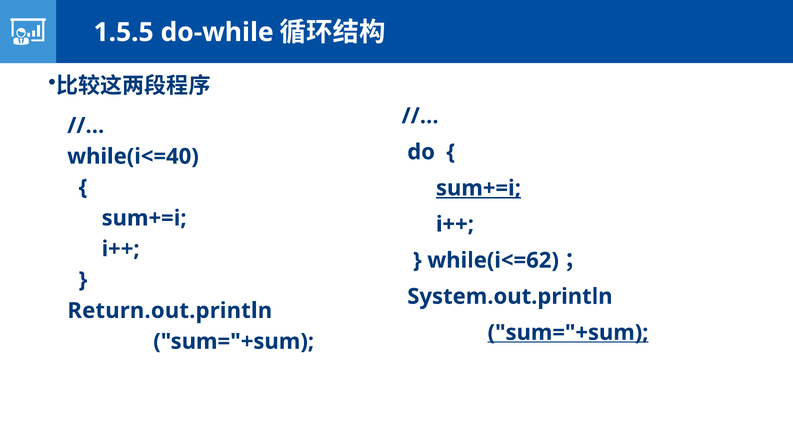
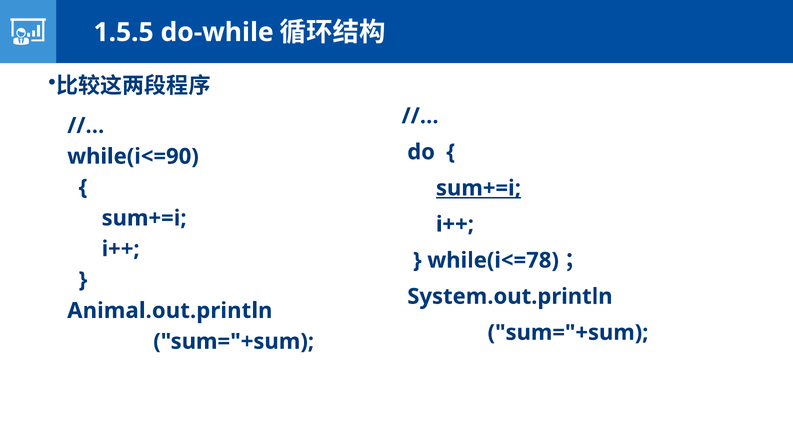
while(i<=40: while(i<=40 -> while(i<=90
while(i<=62: while(i<=62 -> while(i<=78
Return.out.println: Return.out.println -> Animal.out.println
sum="+sum at (568, 333) underline: present -> none
